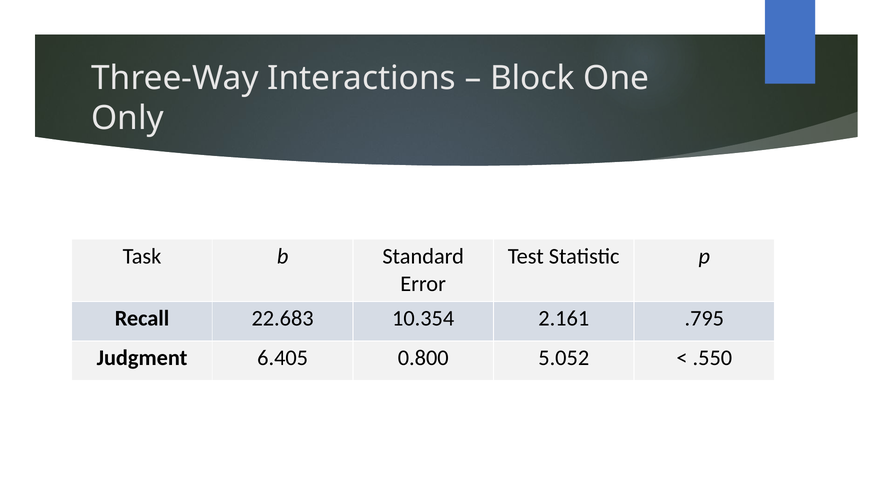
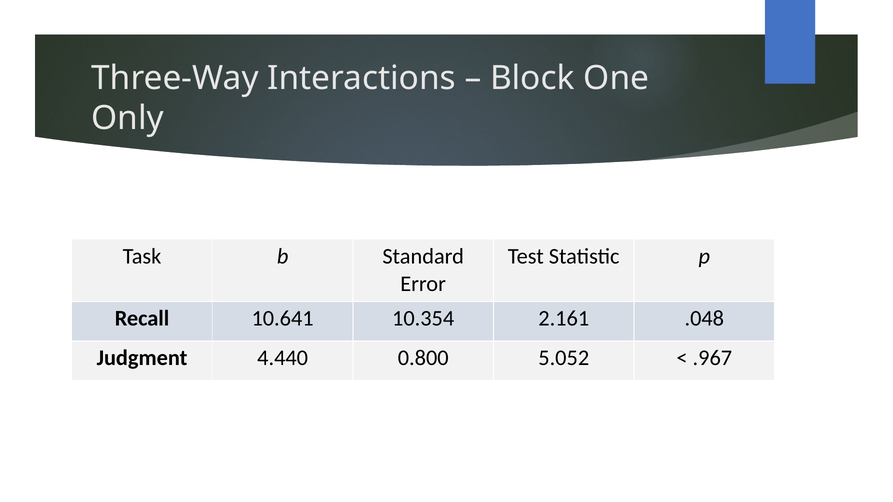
22.683: 22.683 -> 10.641
.795: .795 -> .048
6.405: 6.405 -> 4.440
.550: .550 -> .967
